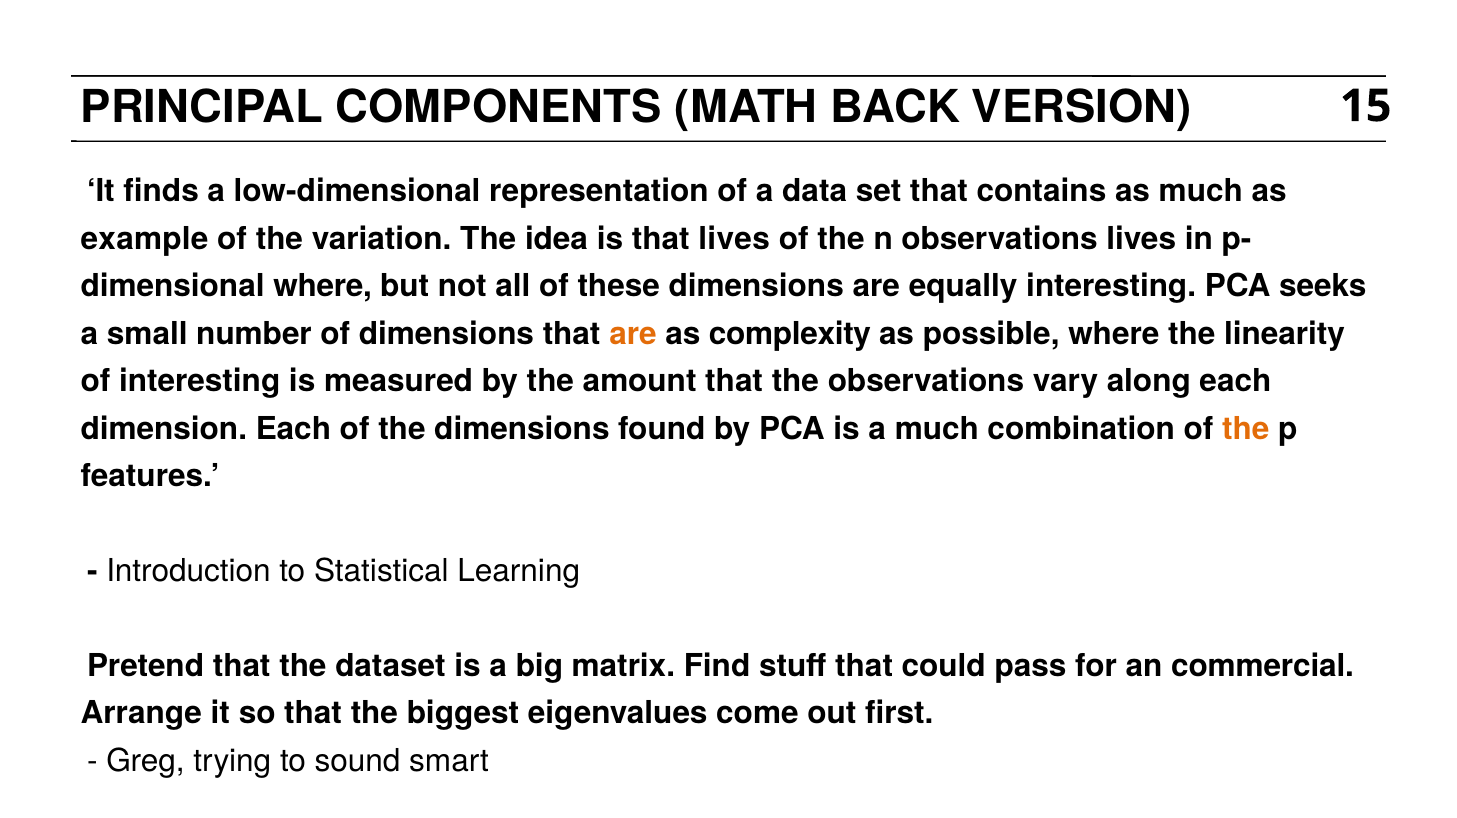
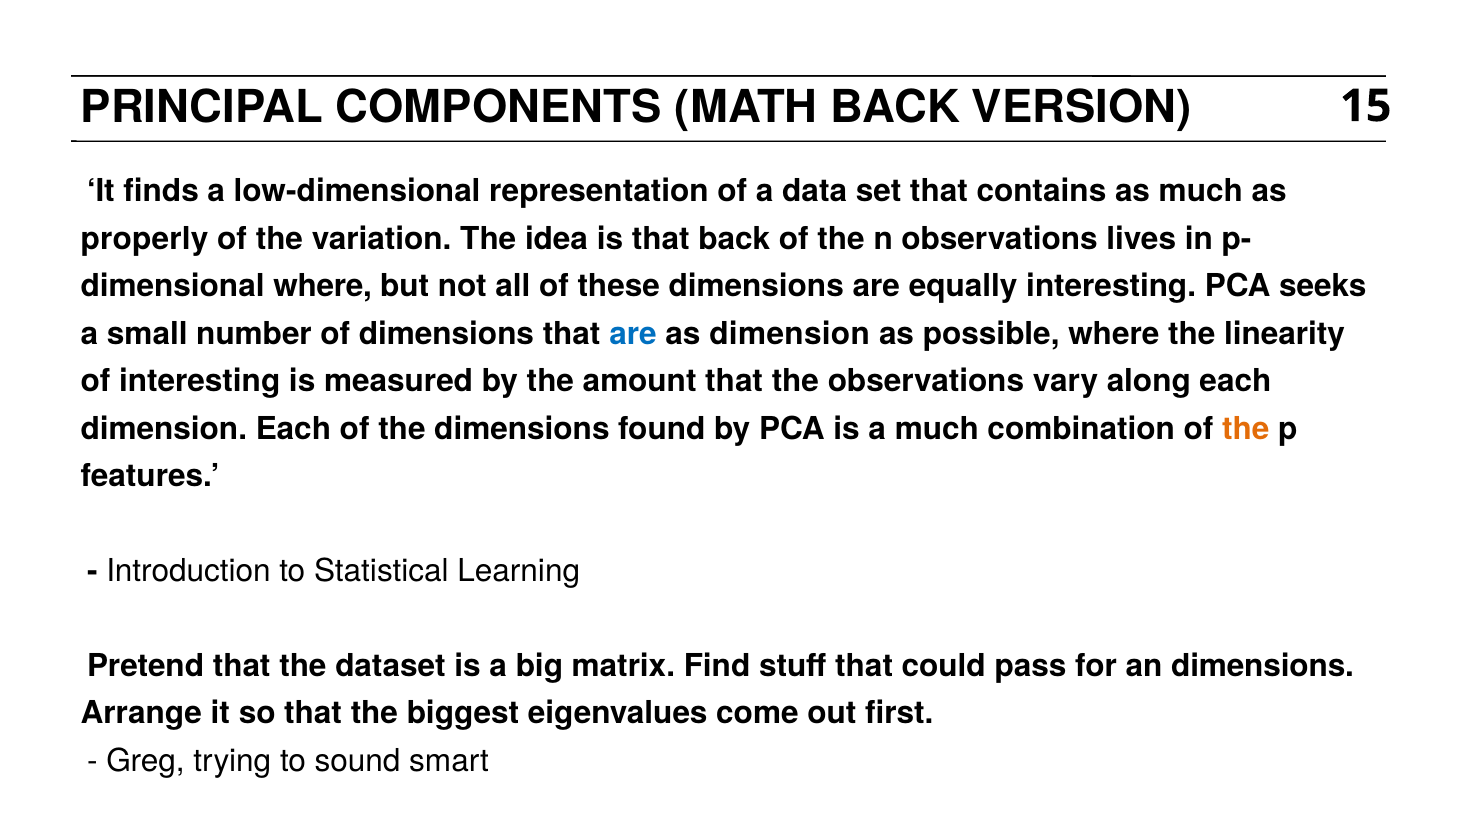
example: example -> properly
that lives: lives -> back
are at (633, 334) colour: orange -> blue
as complexity: complexity -> dimension
an commercial: commercial -> dimensions
